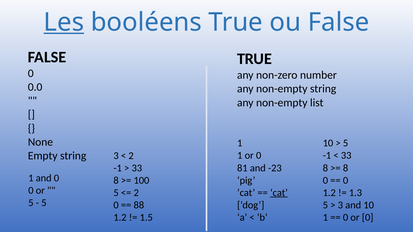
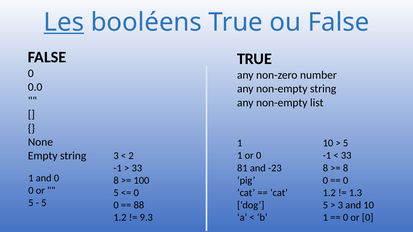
cat at (279, 193) underline: present -> none
2 at (136, 193): 2 -> 0
1.5: 1.5 -> 9.3
